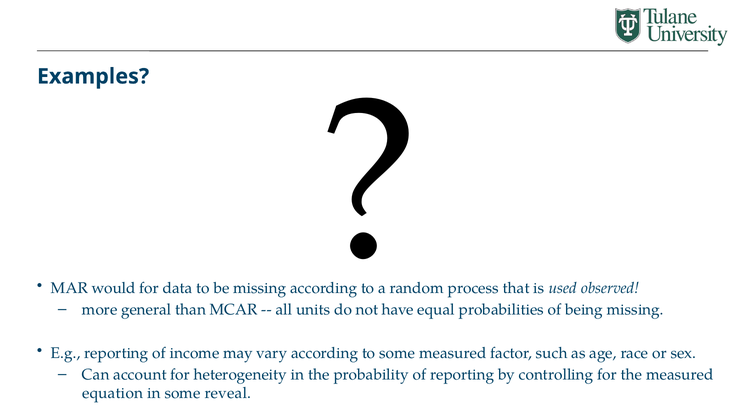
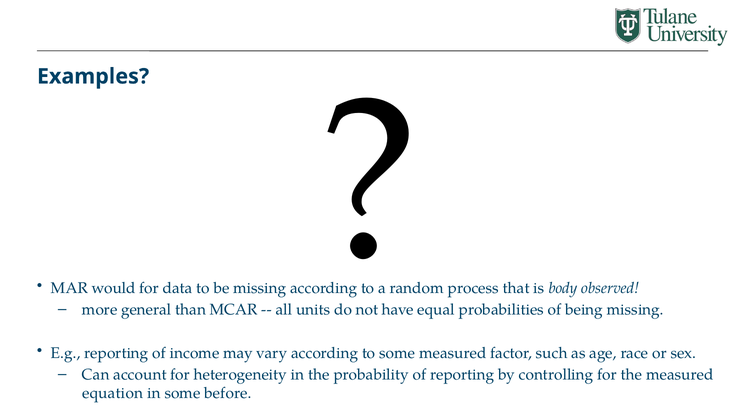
used: used -> body
reveal: reveal -> before
